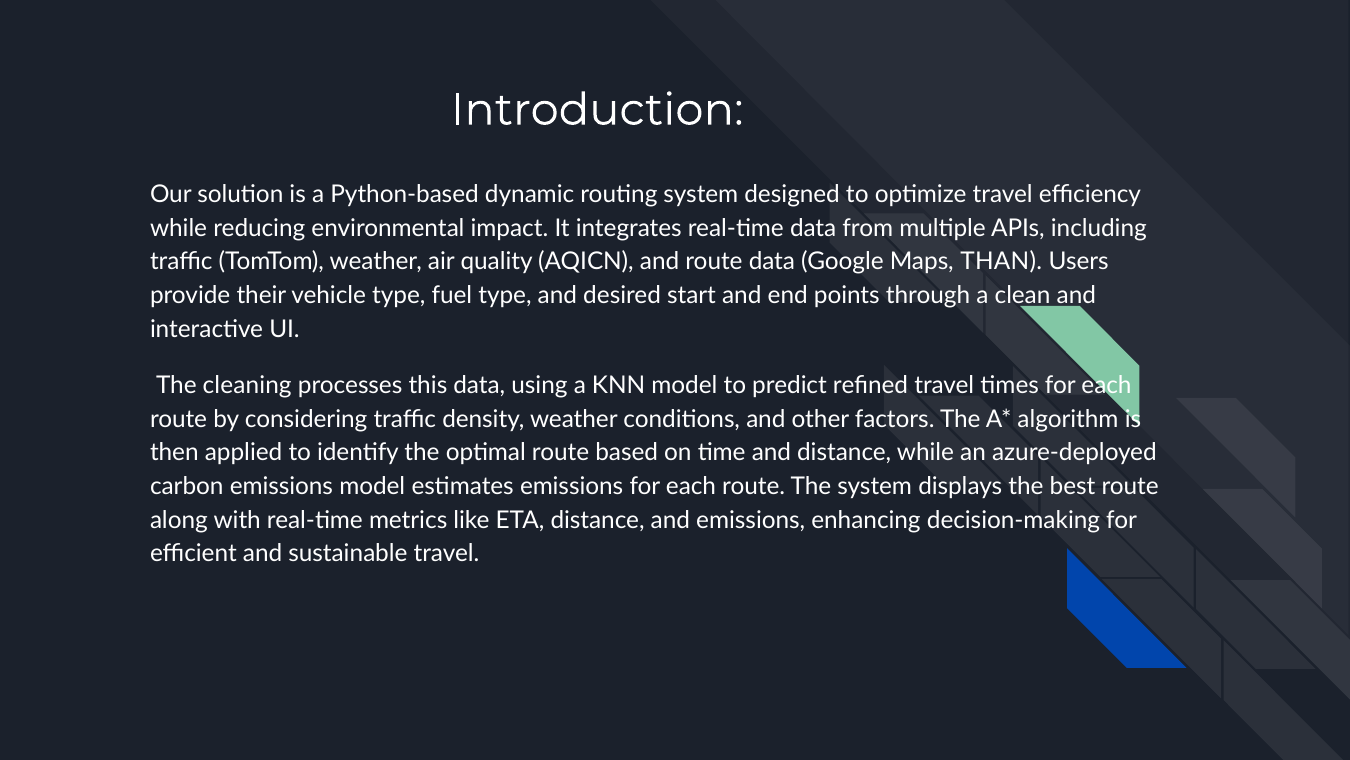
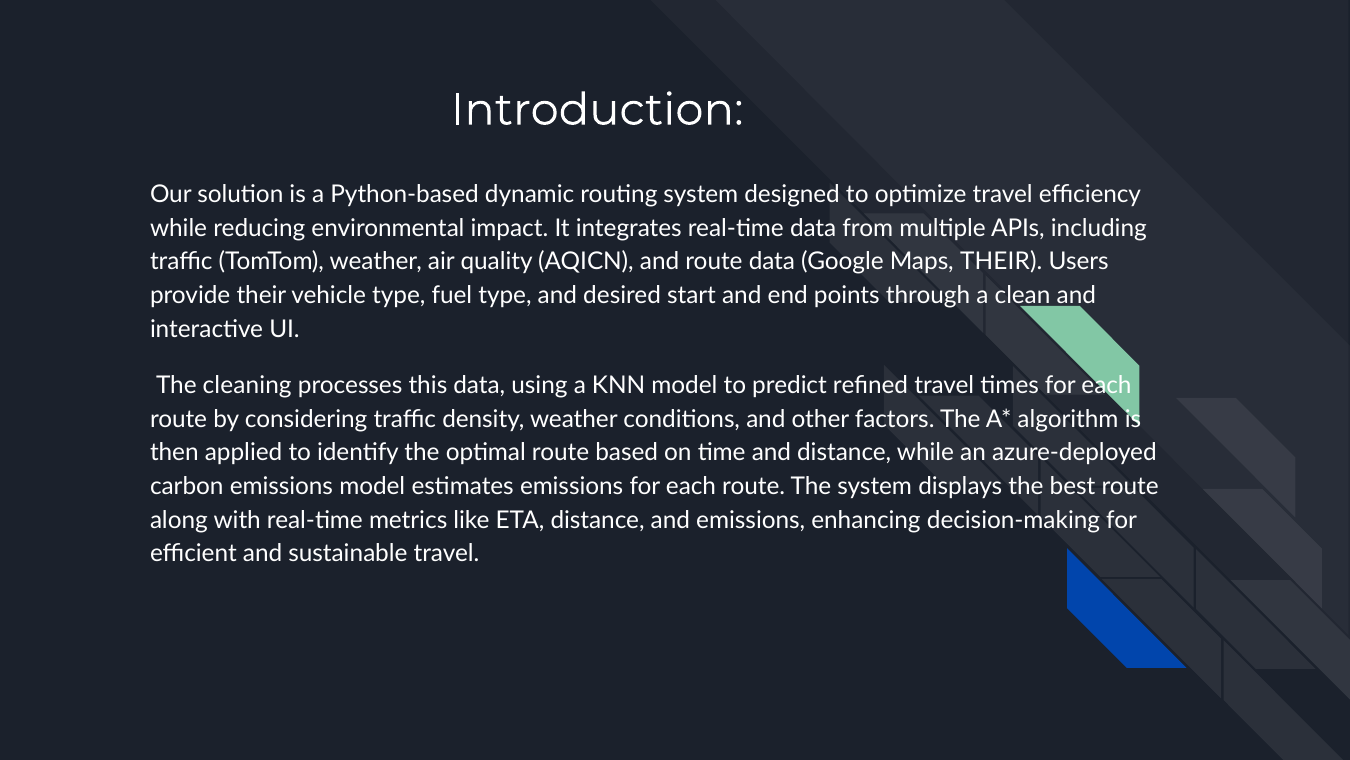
Maps THAN: THAN -> THEIR
